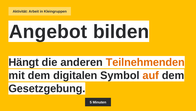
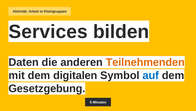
Angebot: Angebot -> Services
Hängt: Hängt -> Daten
auf colour: orange -> blue
